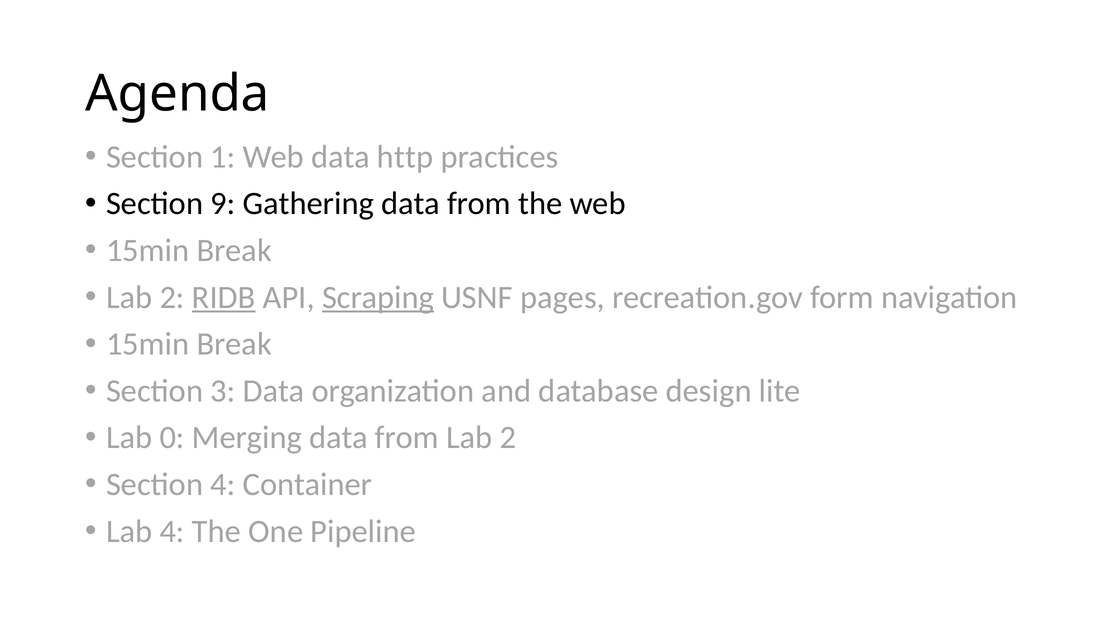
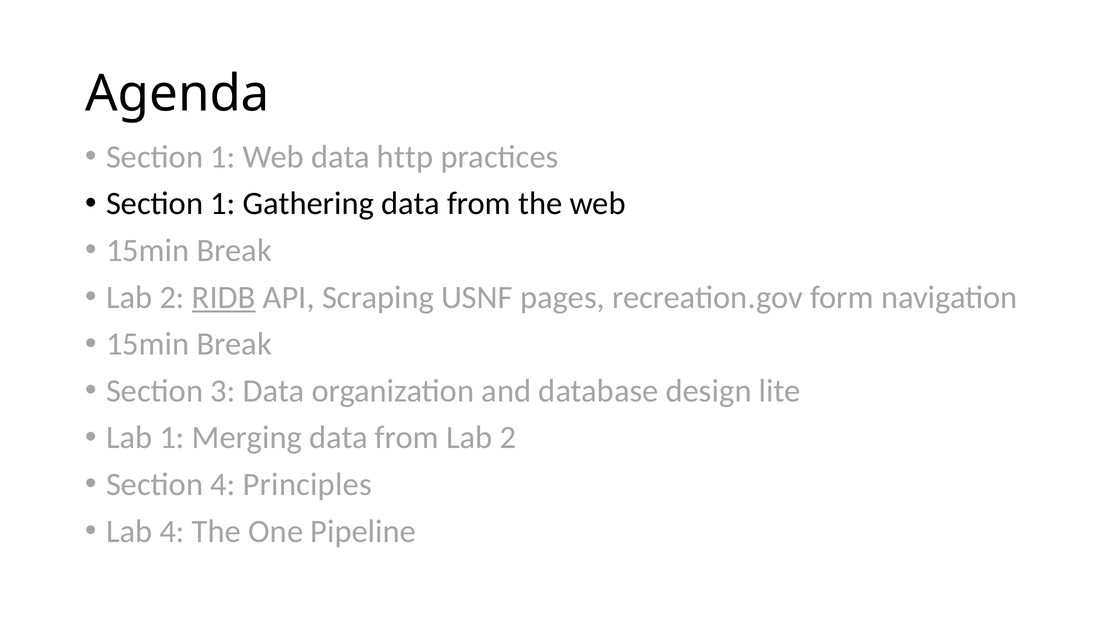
9 at (223, 204): 9 -> 1
Scraping underline: present -> none
Lab 0: 0 -> 1
Container: Container -> Principles
